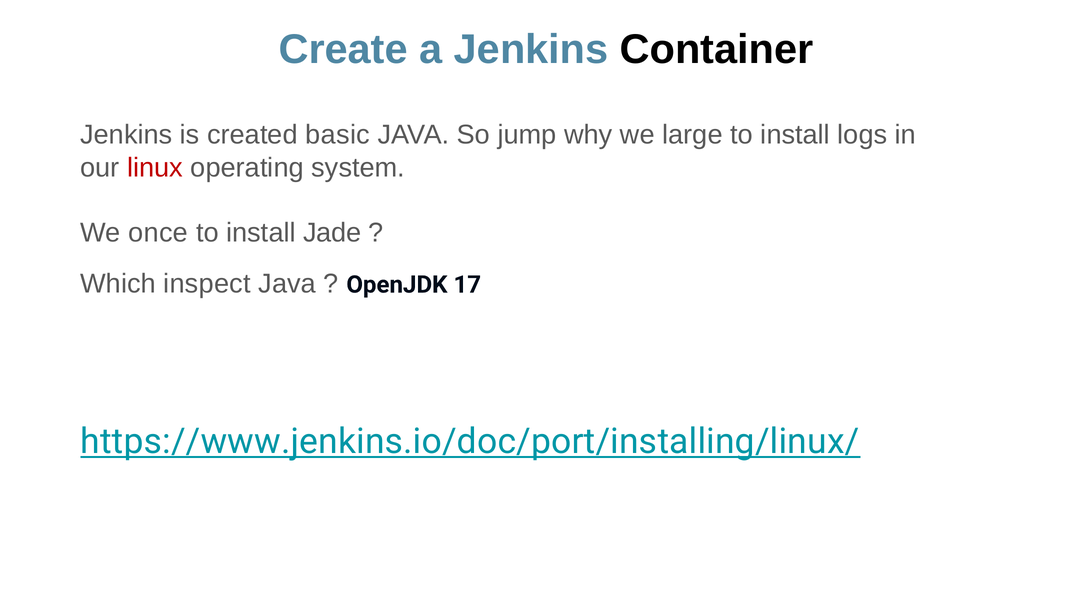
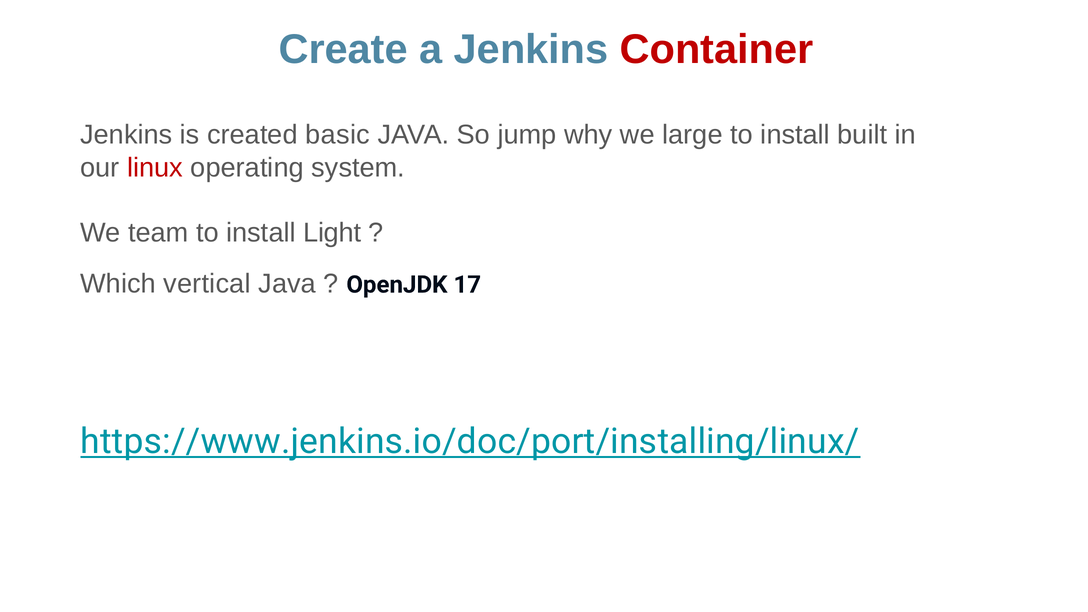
Container colour: black -> red
logs: logs -> built
once: once -> team
Jade: Jade -> Light
inspect: inspect -> vertical
